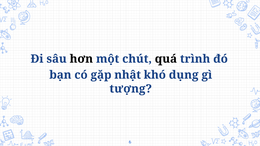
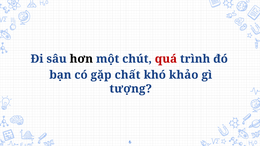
quá colour: black -> red
nhật: nhật -> chất
dụng: dụng -> khảo
